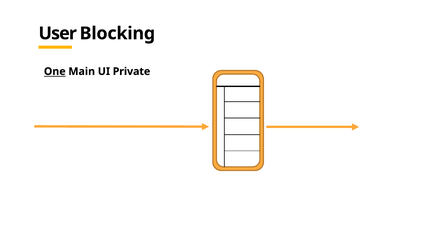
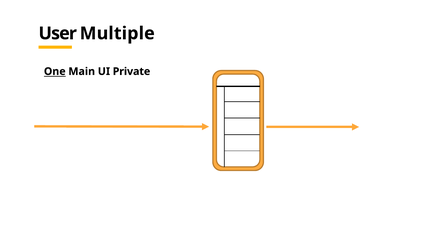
Blocking: Blocking -> Multiple
